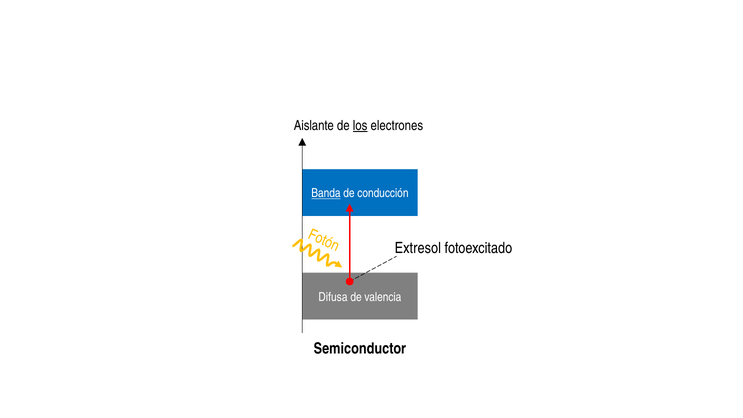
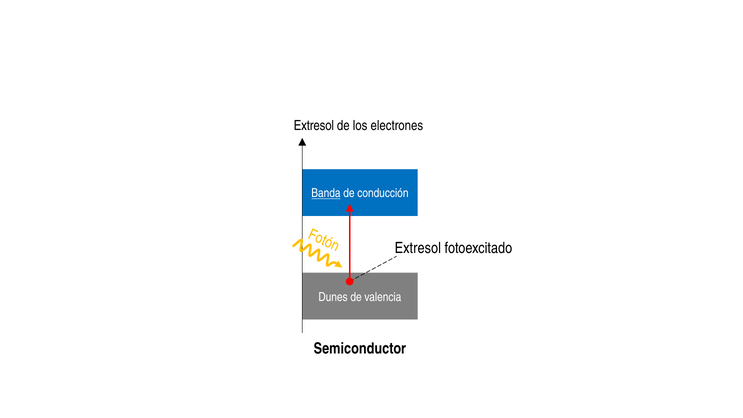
Aislante at (314, 125): Aislante -> Extresol
los underline: present -> none
Difusa: Difusa -> Dunes
